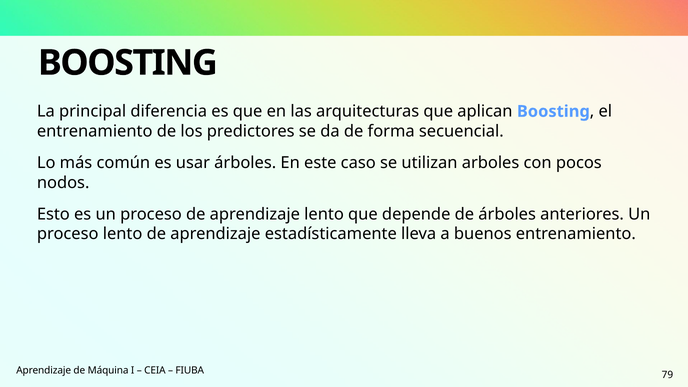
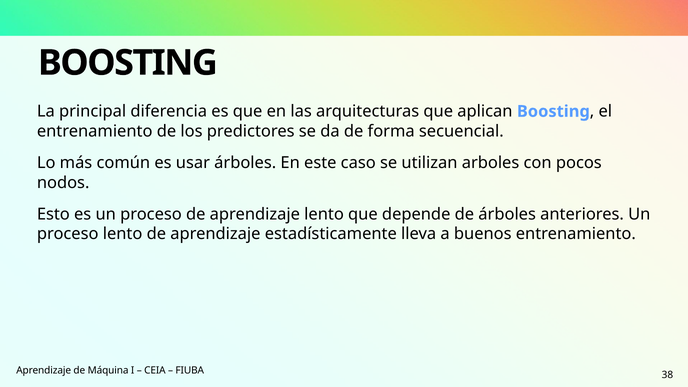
79: 79 -> 38
